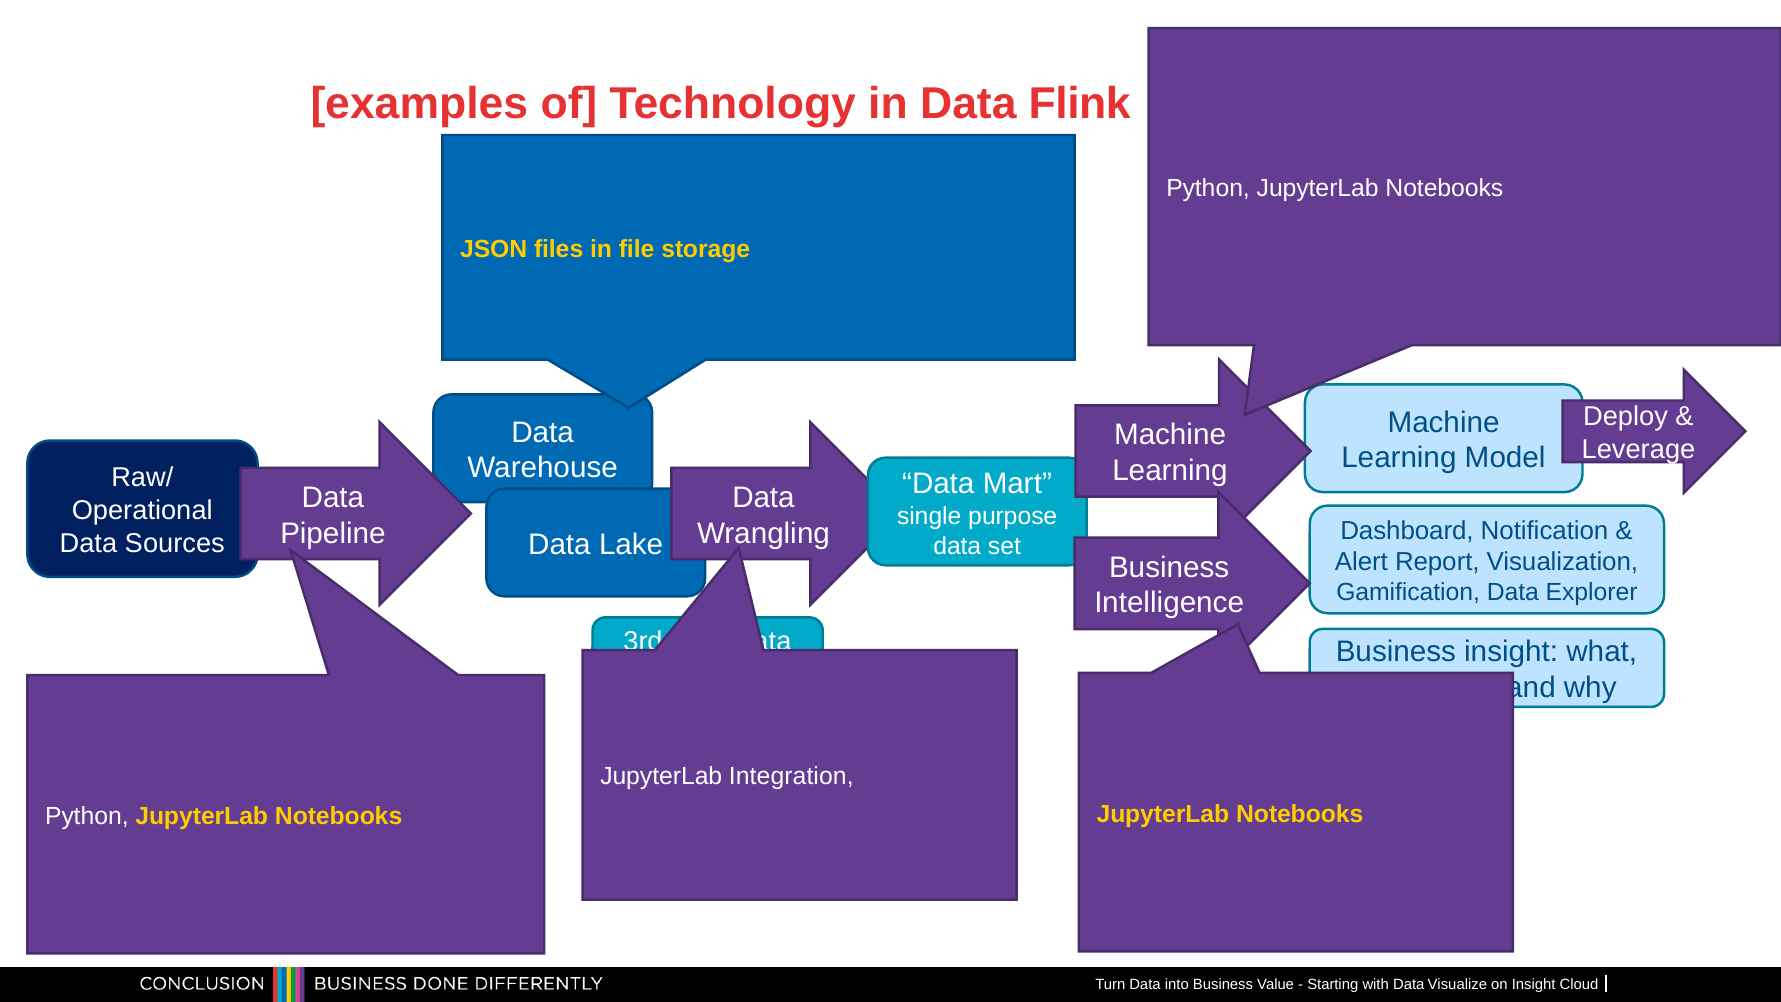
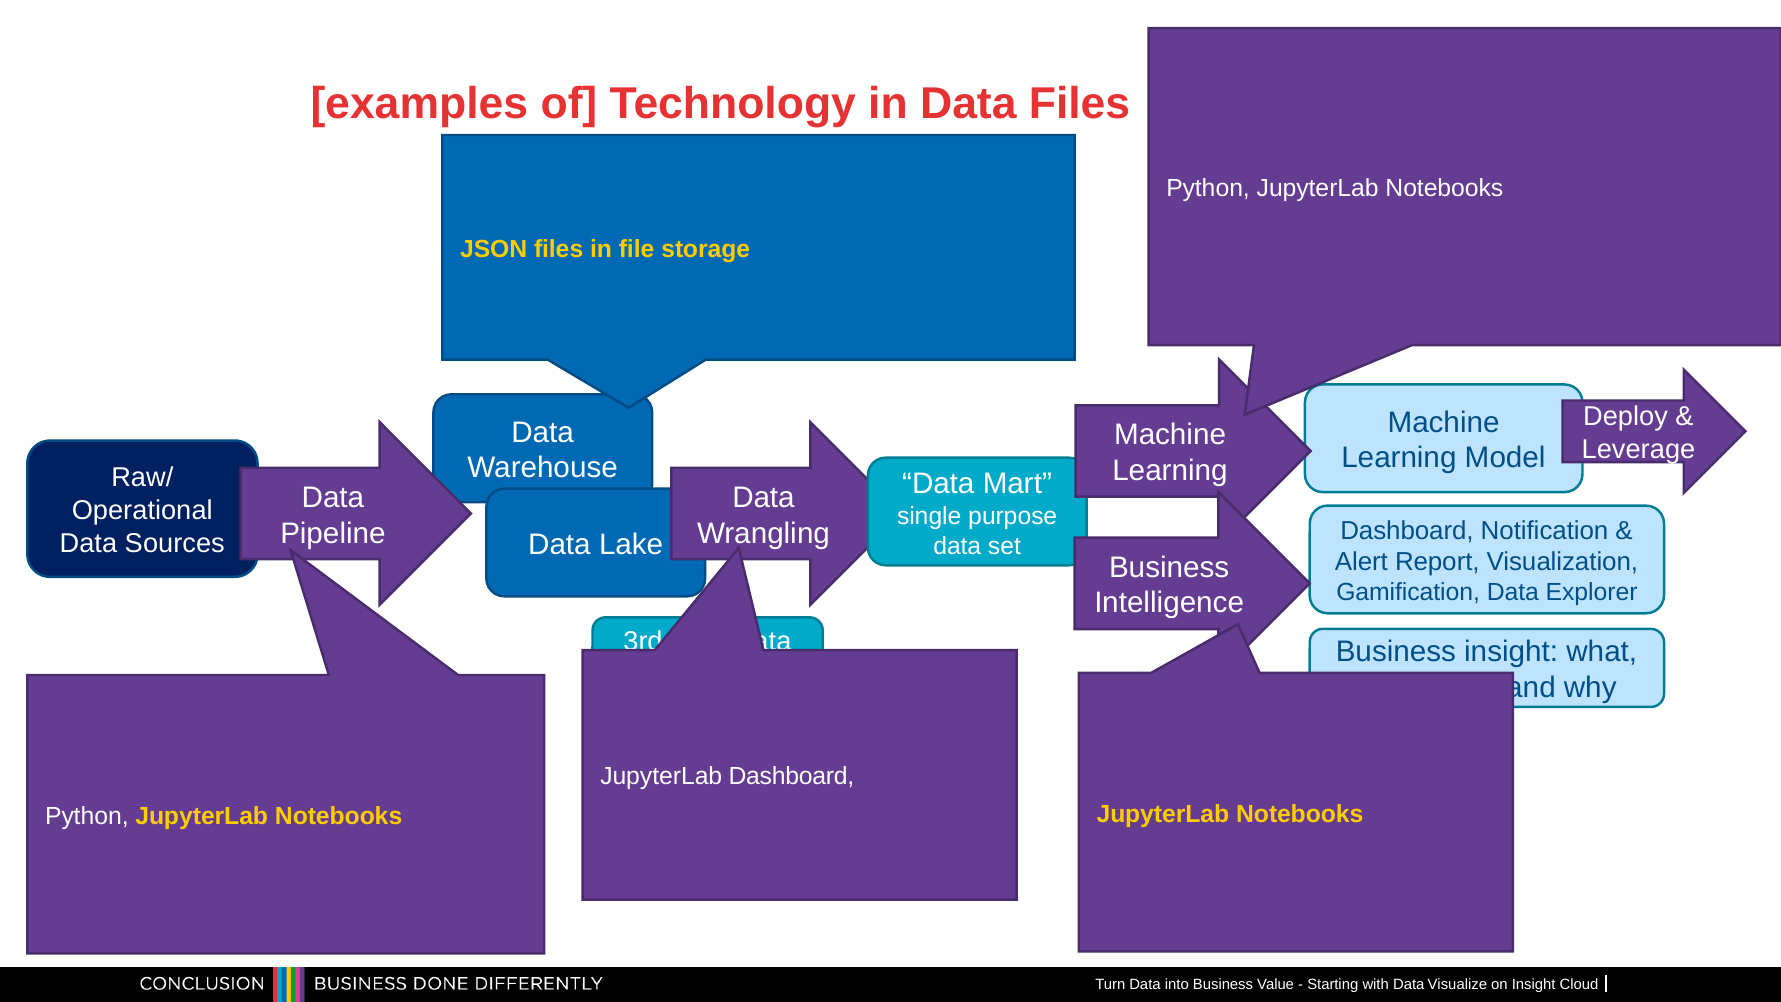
Data Flink: Flink -> Files
JupyterLab Integration: Integration -> Dashboard
